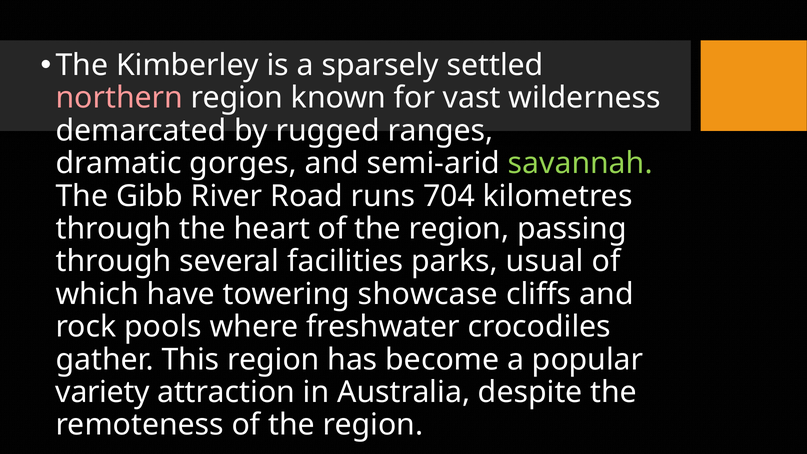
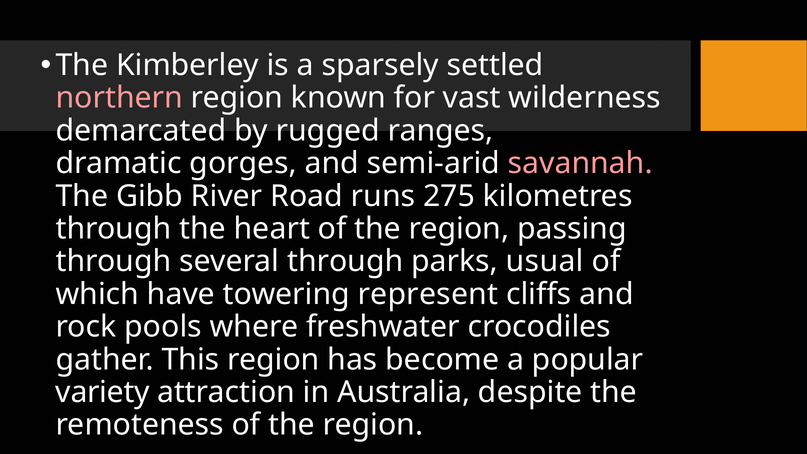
savannah colour: light green -> pink
704: 704 -> 275
several facilities: facilities -> through
showcase: showcase -> represent
